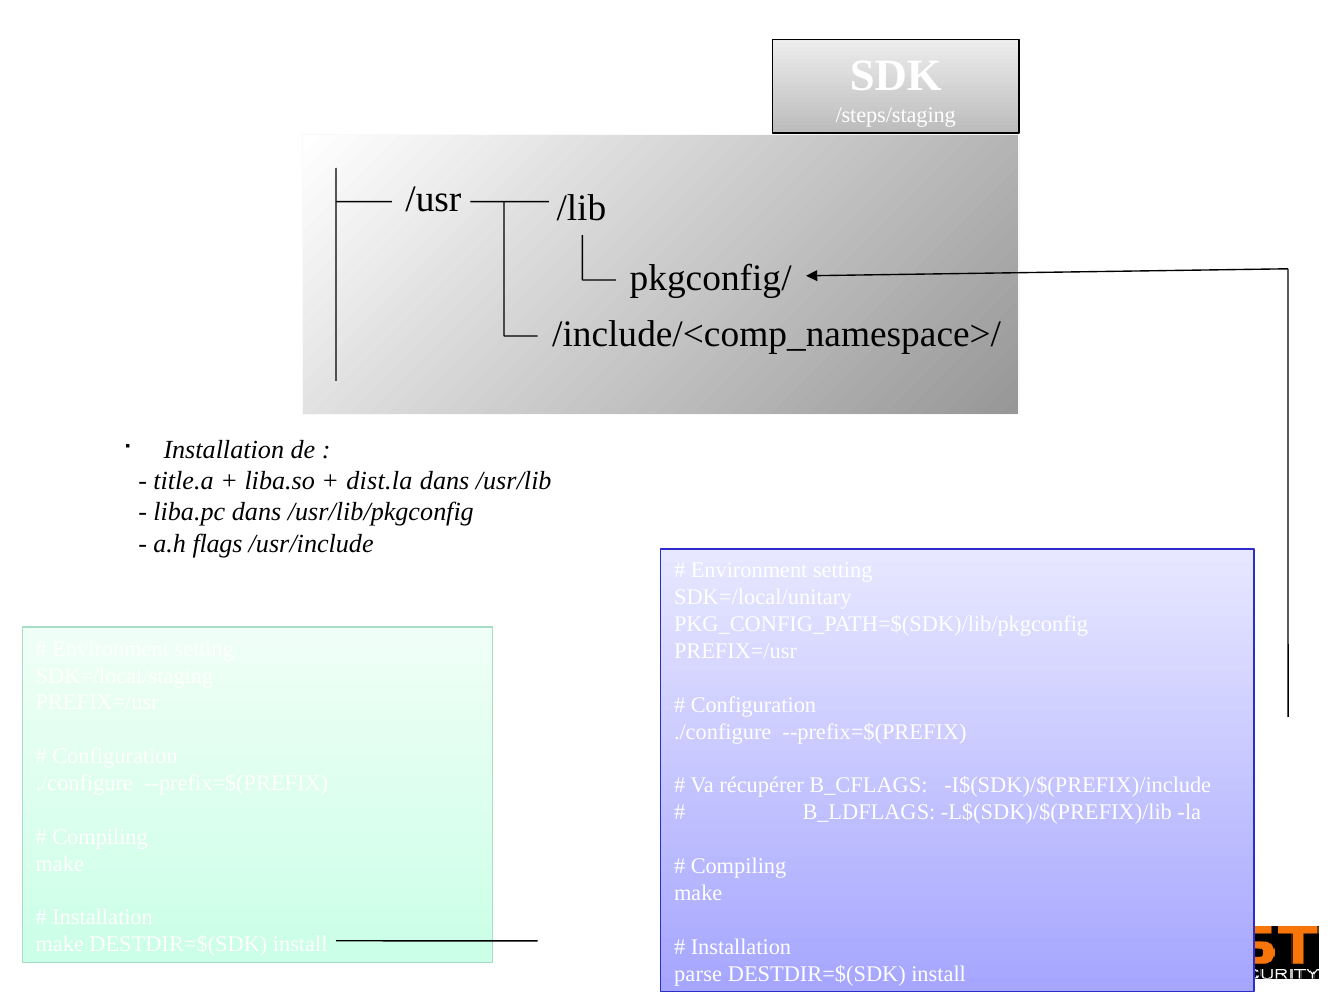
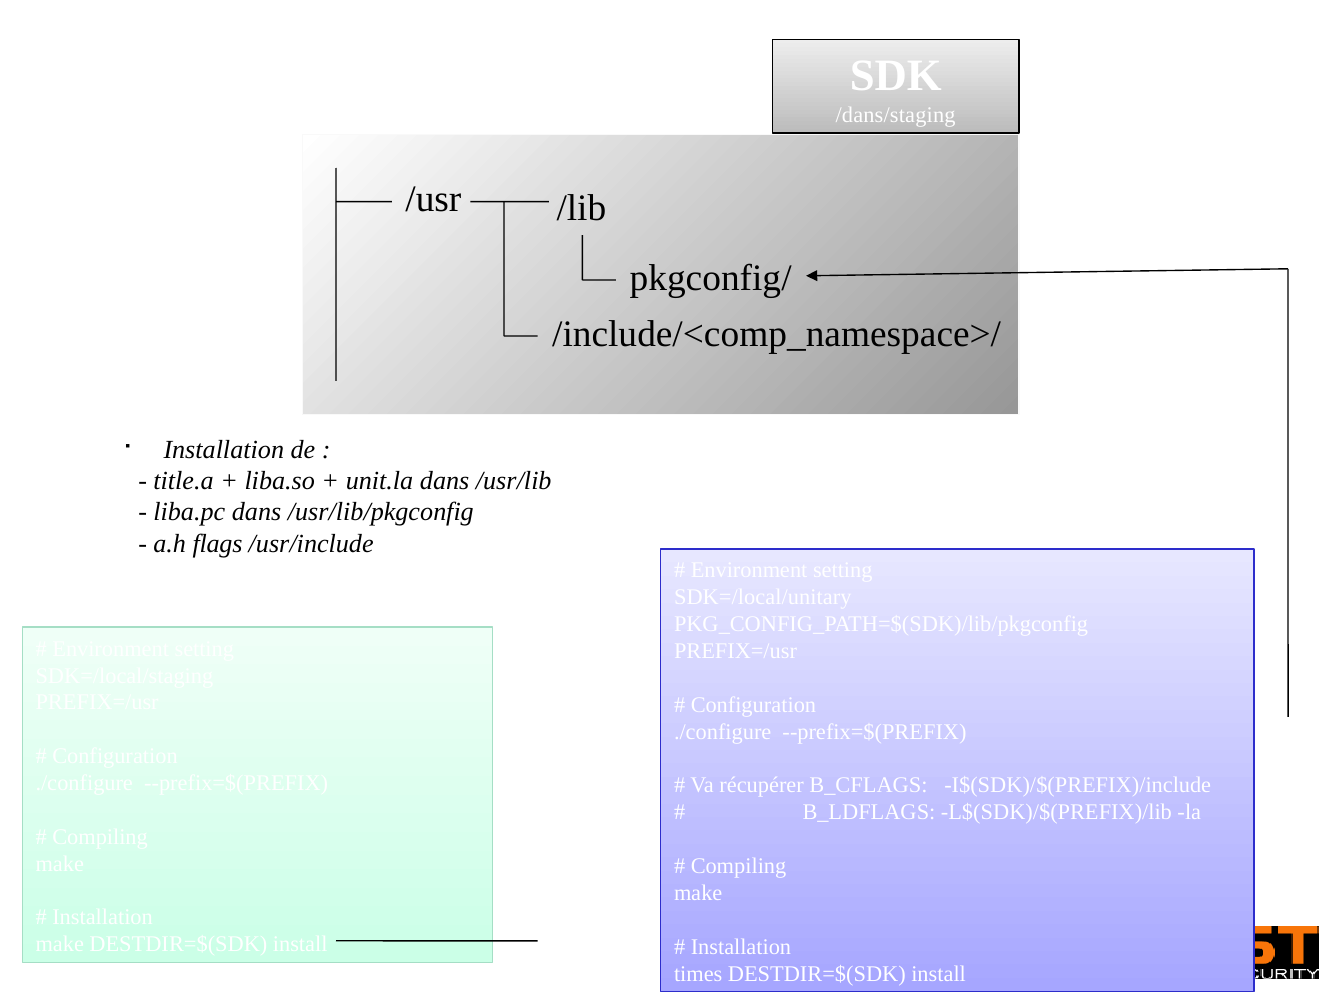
/steps/staging: /steps/staging -> /dans/staging
dist.la: dist.la -> unit.la
parse: parse -> times
